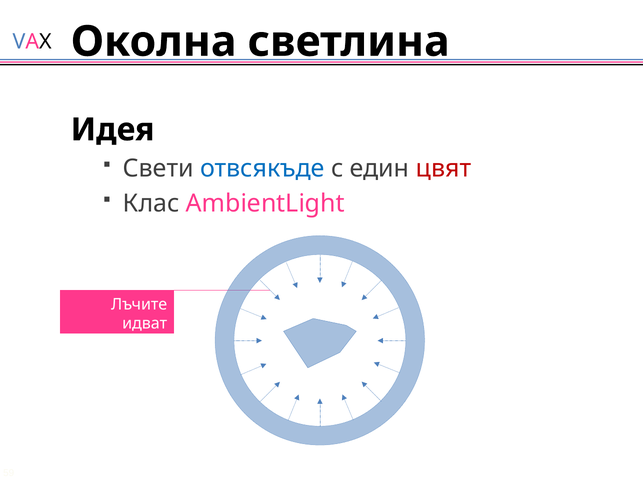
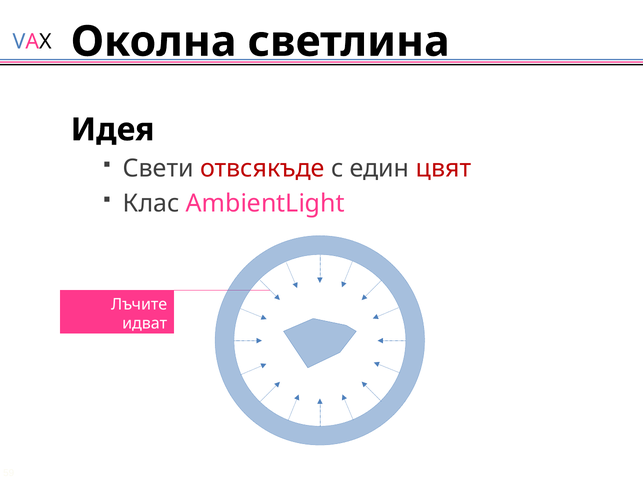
отвсякъде at (262, 169) colour: blue -> red
